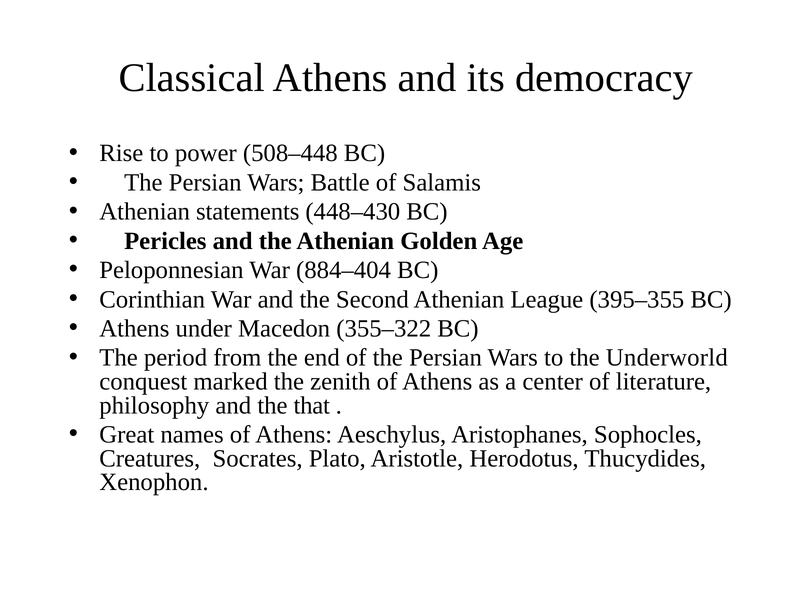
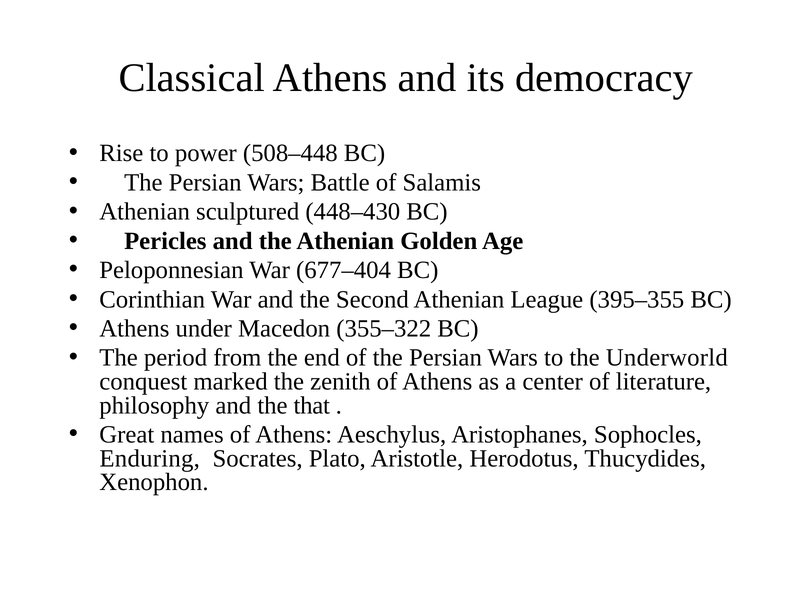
statements: statements -> sculptured
884–404: 884–404 -> 677–404
Creatures: Creatures -> Enduring
